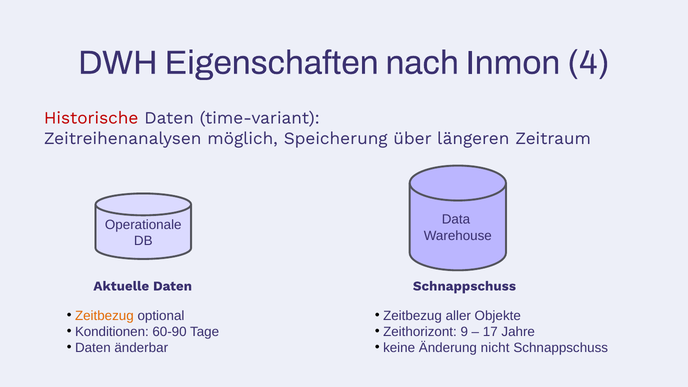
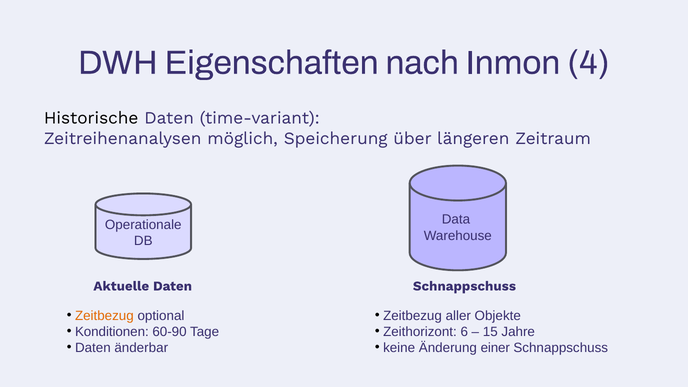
Historische colour: red -> black
9: 9 -> 6
17: 17 -> 15
nicht: nicht -> einer
